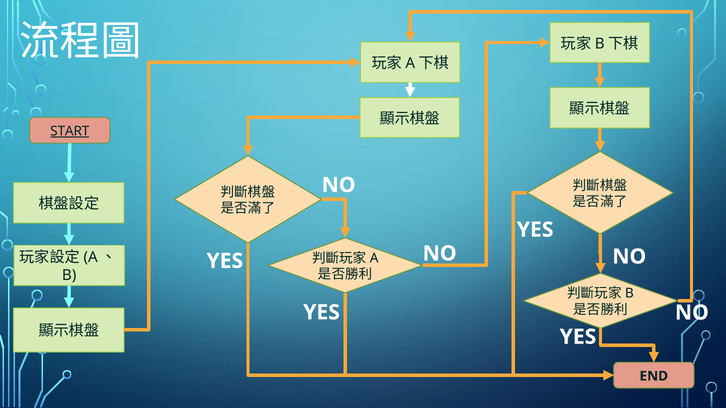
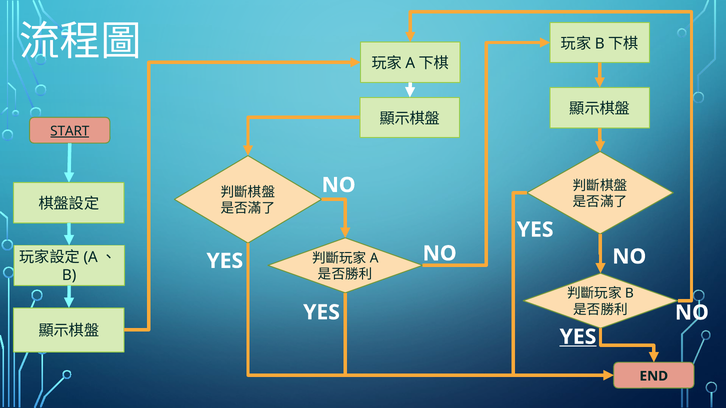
YES at (578, 337) underline: none -> present
